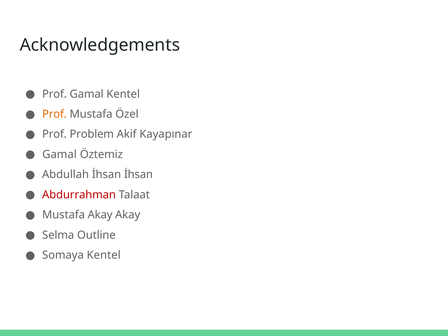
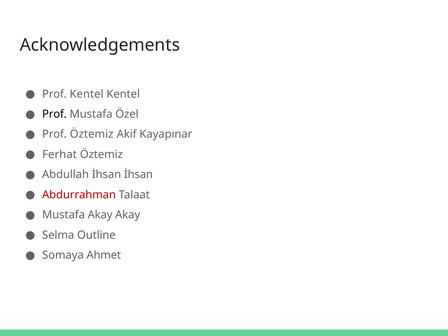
Prof Gamal: Gamal -> Kentel
Prof at (54, 114) colour: orange -> black
Prof Problem: Problem -> Öztemiz
Gamal at (60, 154): Gamal -> Ferhat
Somaya Kentel: Kentel -> Ahmet
